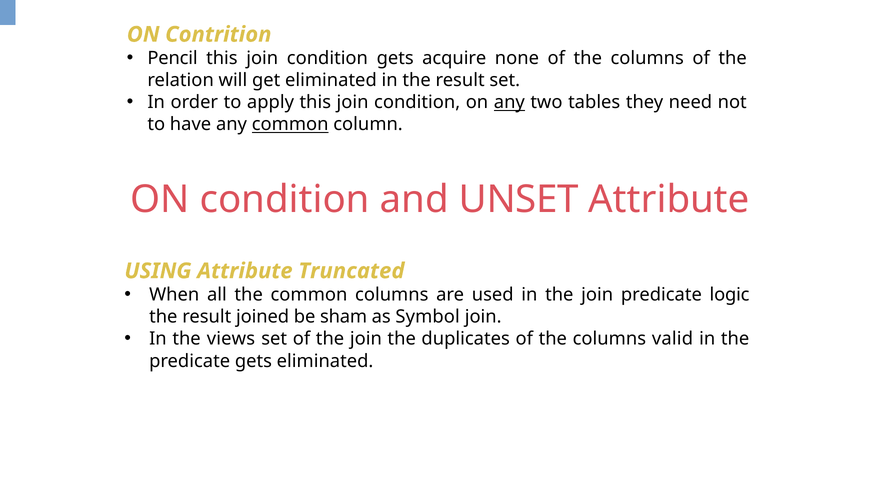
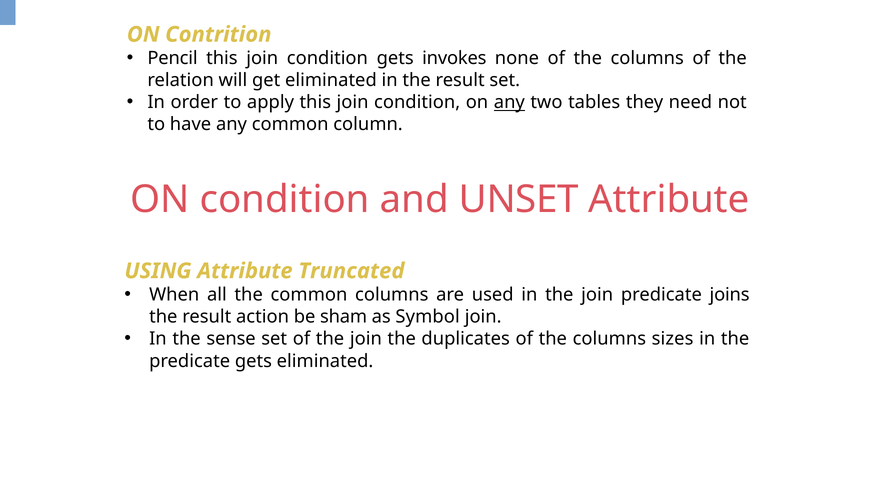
acquire: acquire -> invokes
common at (290, 124) underline: present -> none
logic: logic -> joins
joined: joined -> action
views: views -> sense
valid: valid -> sizes
